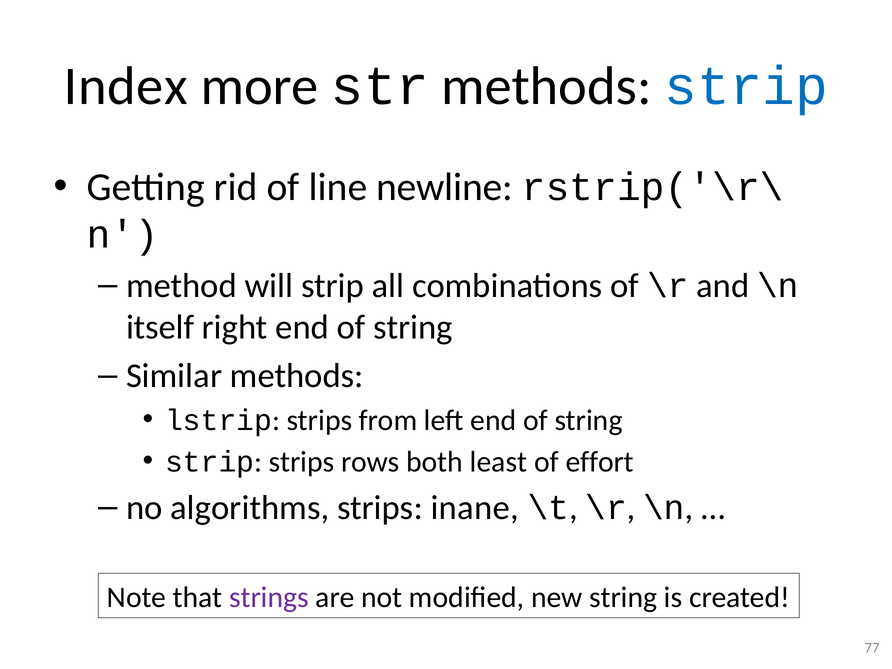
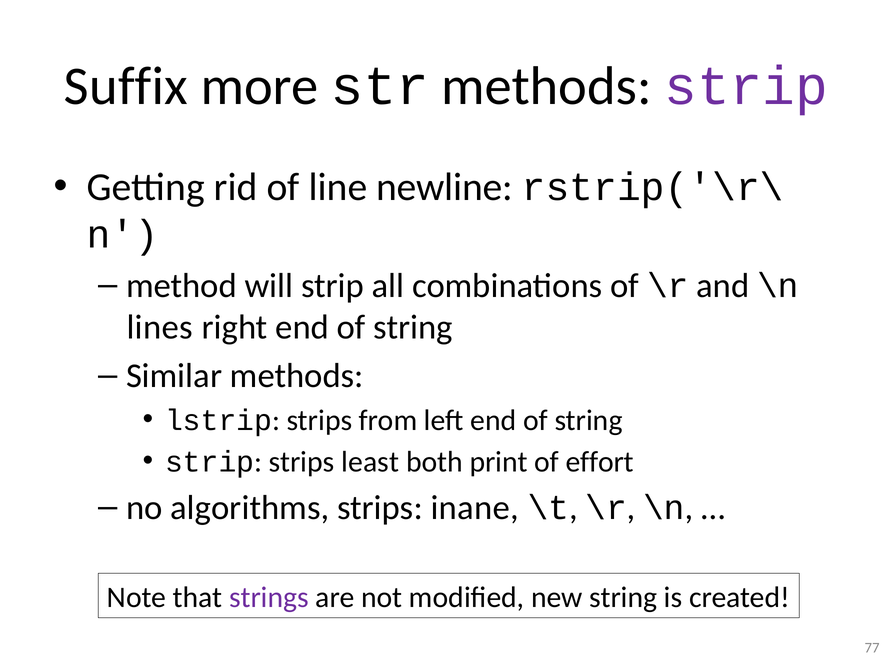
Index: Index -> Suffix
strip at (746, 86) colour: blue -> purple
itself: itself -> lines
rows: rows -> least
least: least -> print
